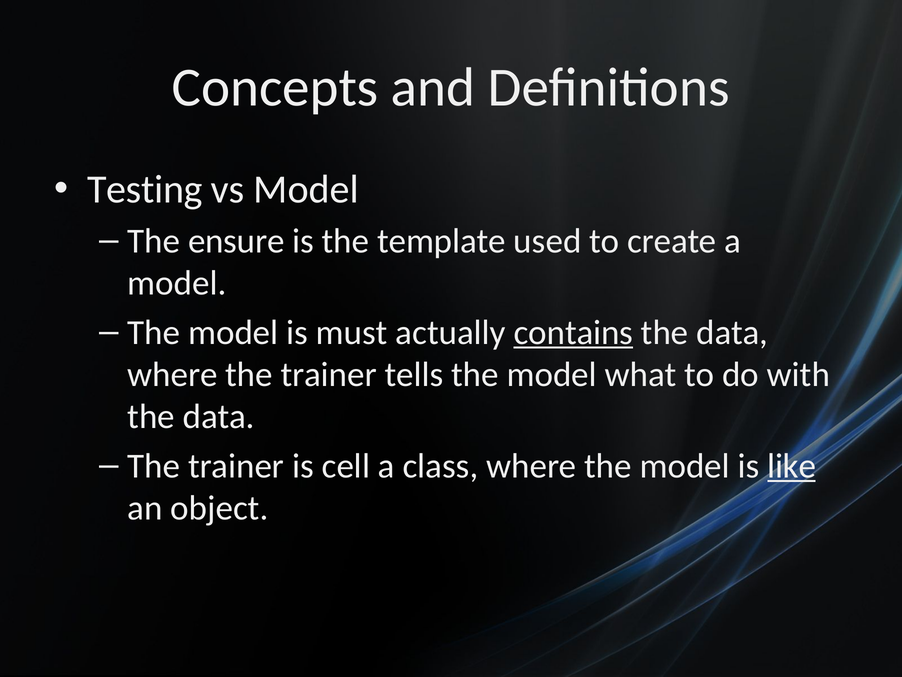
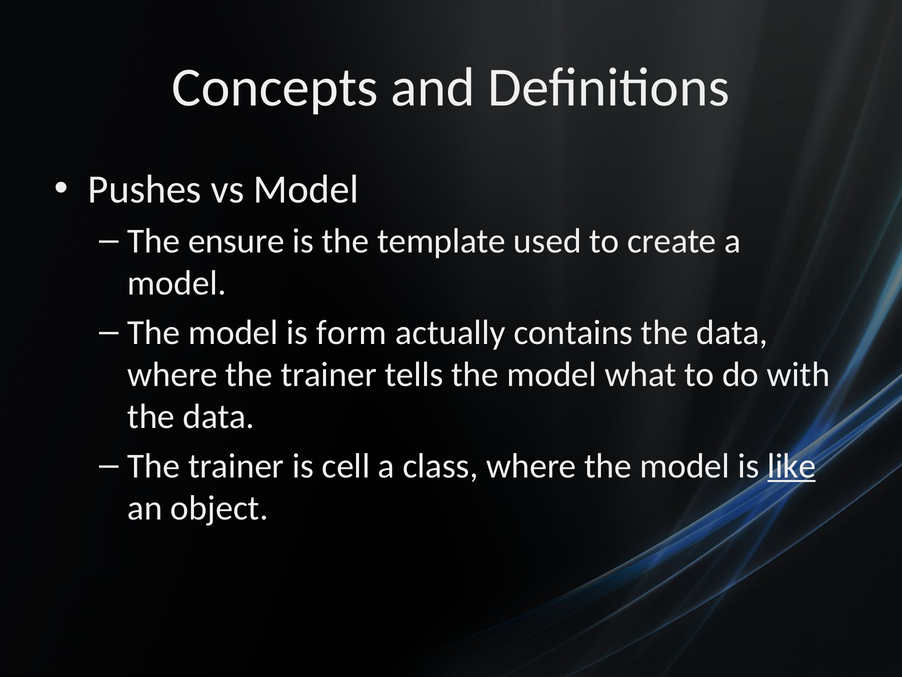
Testing: Testing -> Pushes
must: must -> form
contains underline: present -> none
